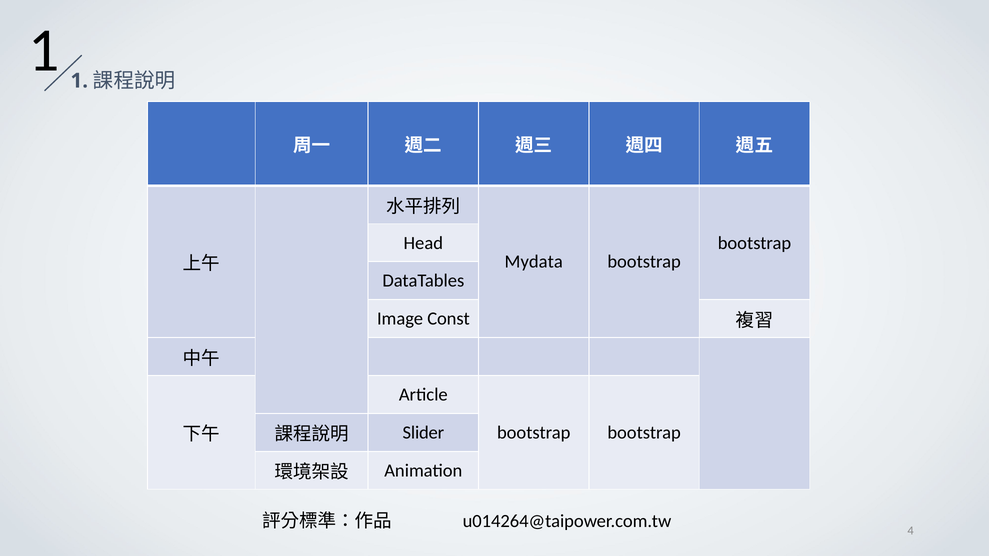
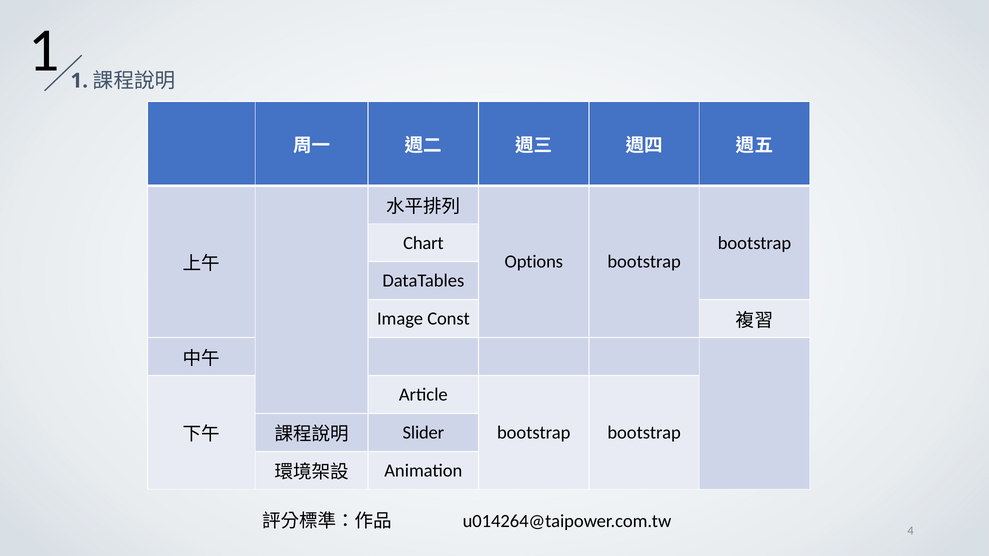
Head: Head -> Chart
Mydata: Mydata -> Options
